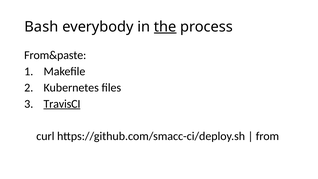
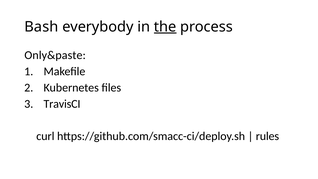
From&paste: From&paste -> Only&paste
TravisCI underline: present -> none
from: from -> rules
